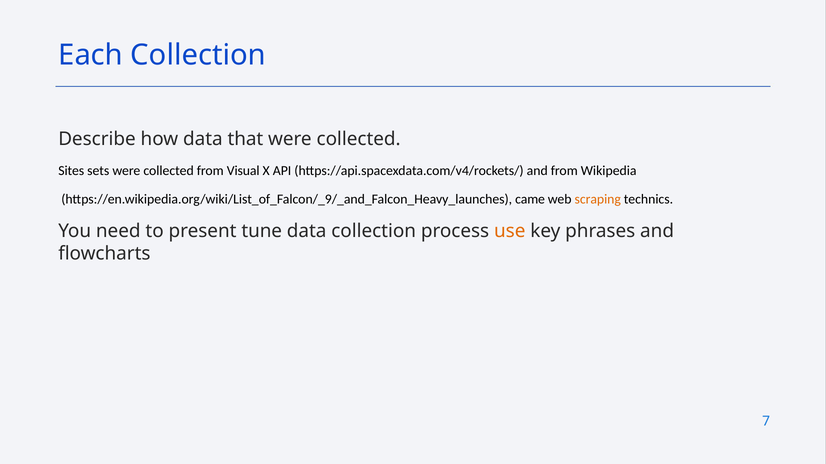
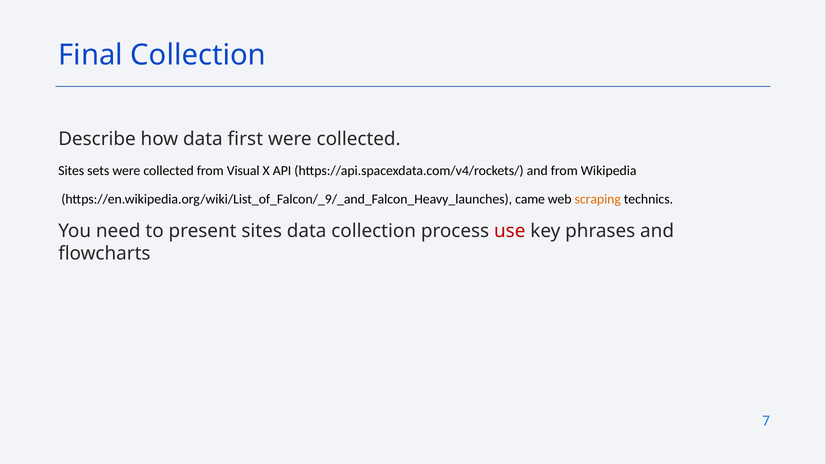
Each: Each -> Final
that: that -> first
present tune: tune -> sites
use colour: orange -> red
